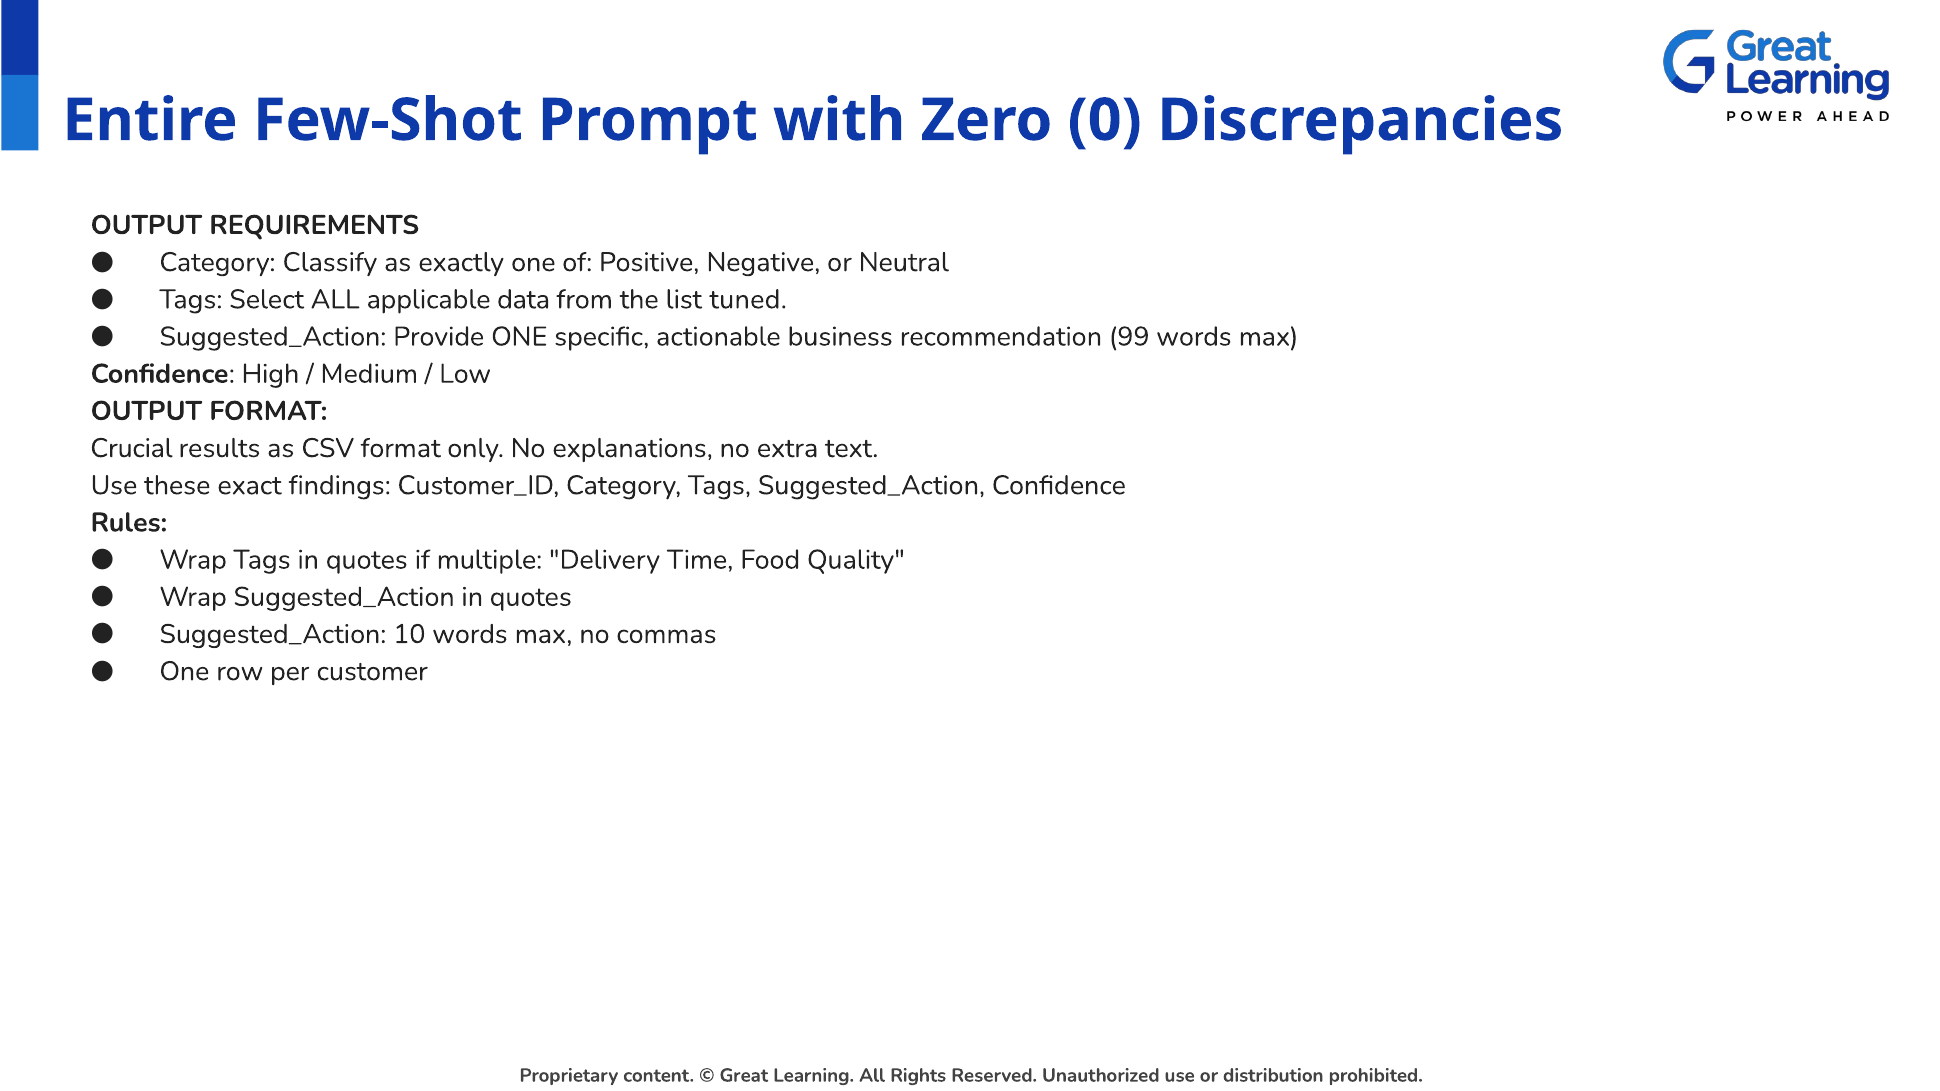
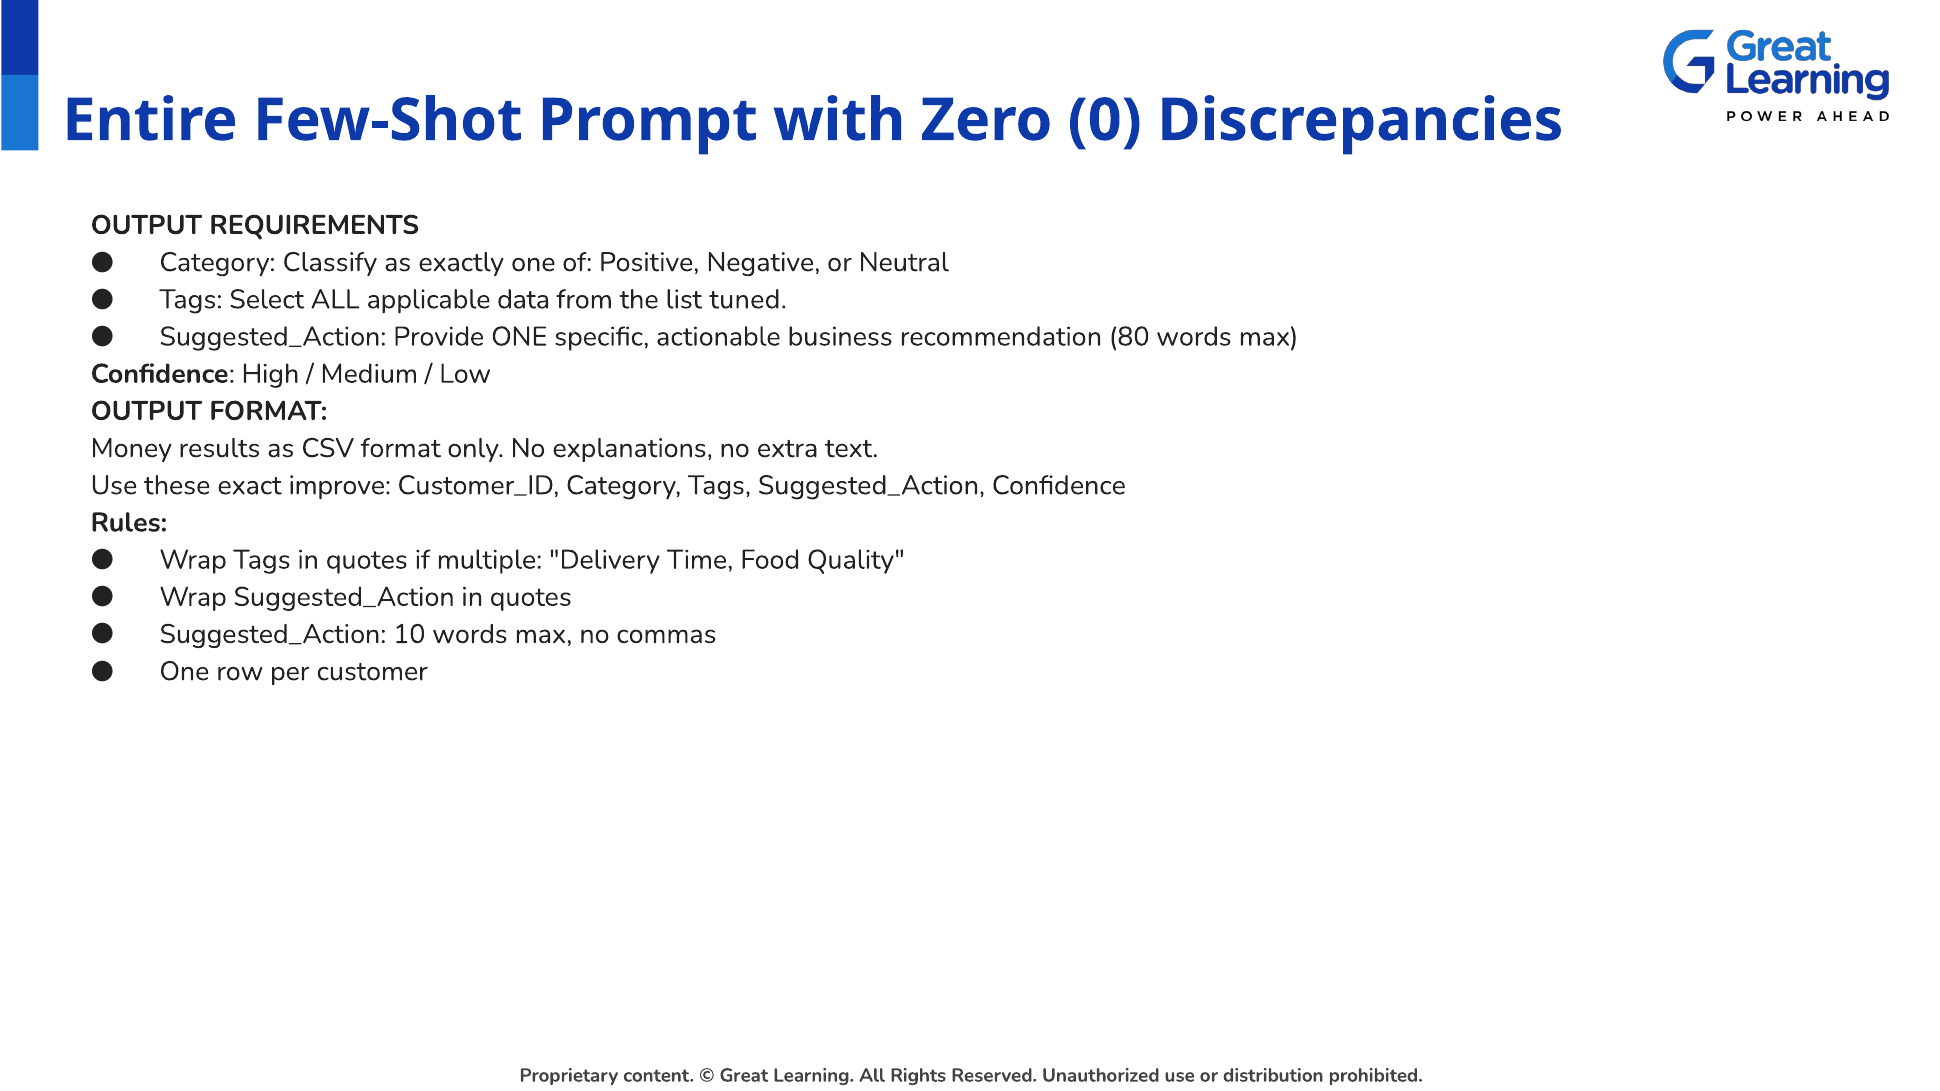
99: 99 -> 80
Crucial: Crucial -> Money
findings: findings -> improve
